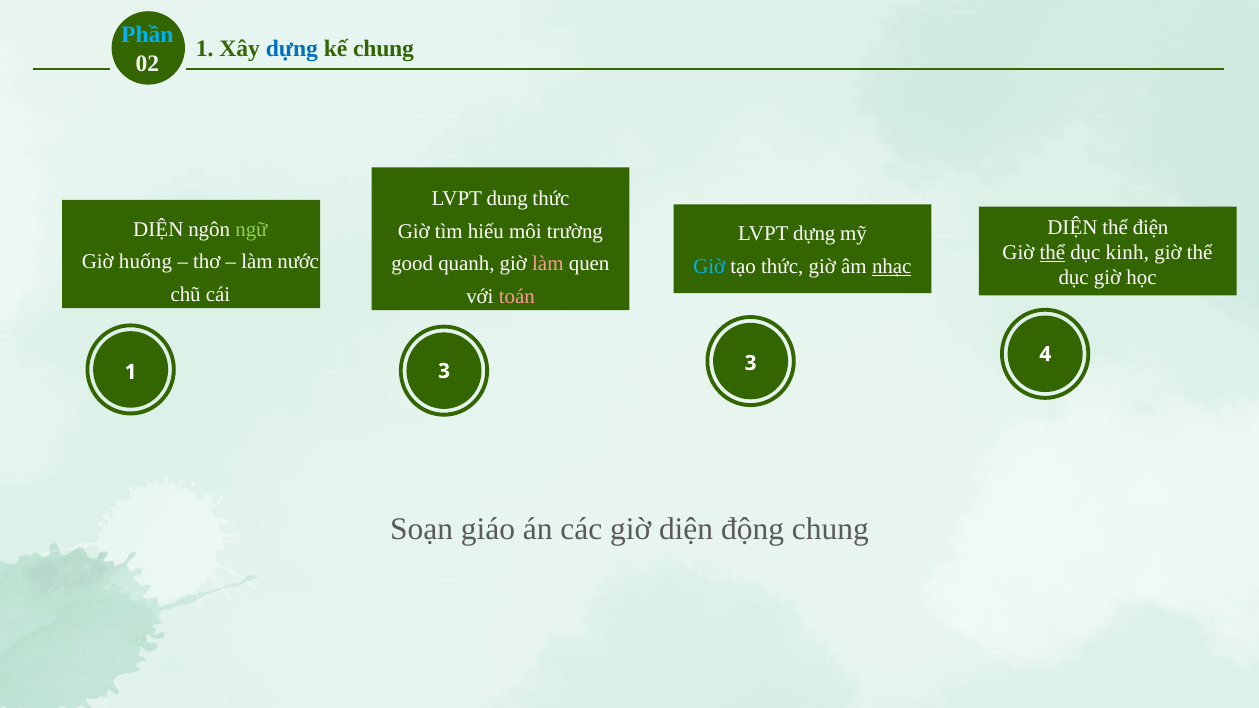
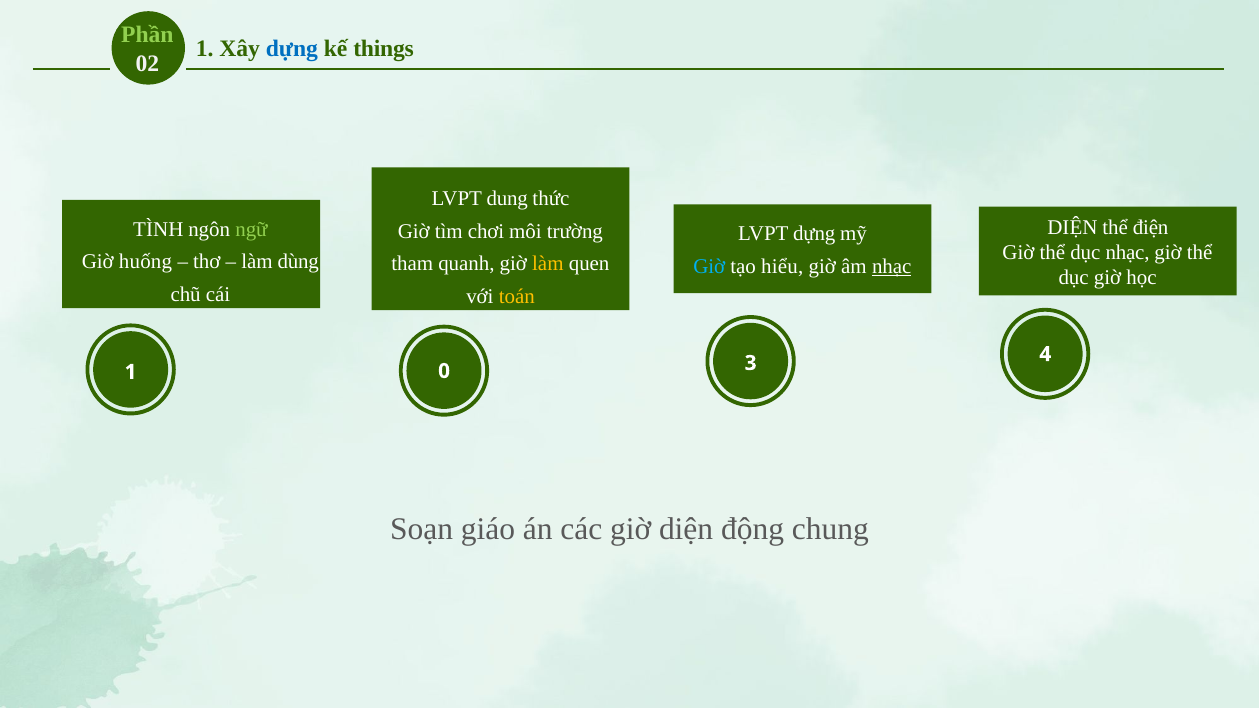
Phần colour: light blue -> light green
kế chung: chung -> things
DIỆN at (158, 229): DIỆN -> TÌNH
hiếu: hiếu -> chơi
thể at (1052, 252) underline: present -> none
dục kinh: kinh -> nhạc
nước: nước -> dùng
good: good -> tham
làm at (548, 264) colour: pink -> yellow
tạo thức: thức -> hiểu
toán colour: pink -> yellow
1 3: 3 -> 0
